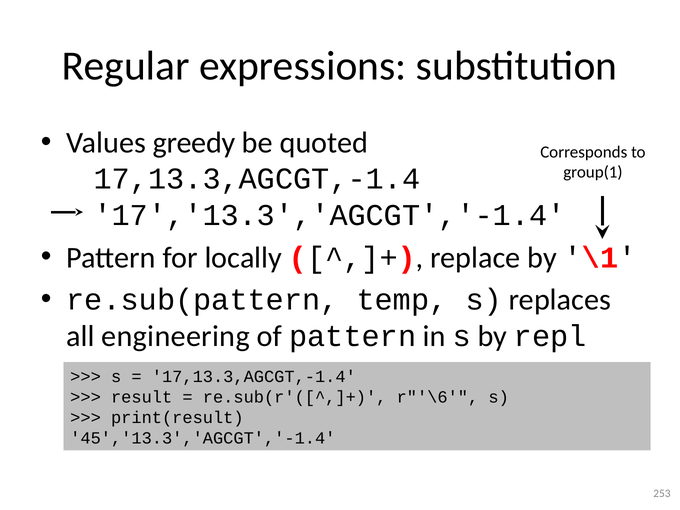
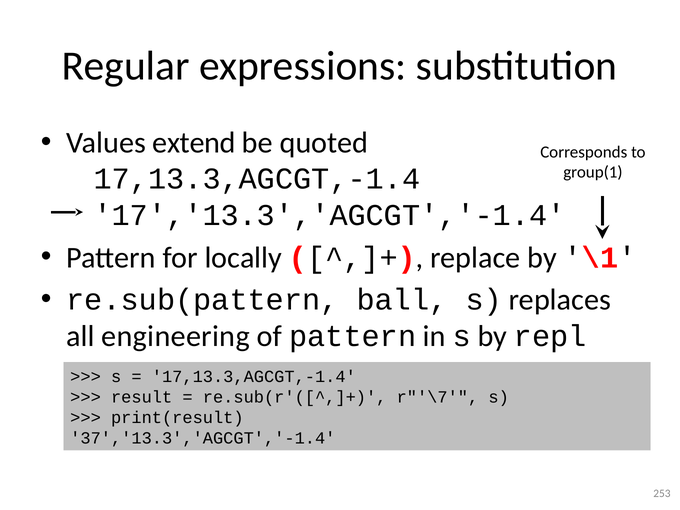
greedy: greedy -> extend
temp: temp -> ball
r"'\6: r"'\6 -> r"'\7
45','13.3','AGCGT','-1.4: 45','13.3','AGCGT','-1.4 -> 37','13.3','AGCGT','-1.4
